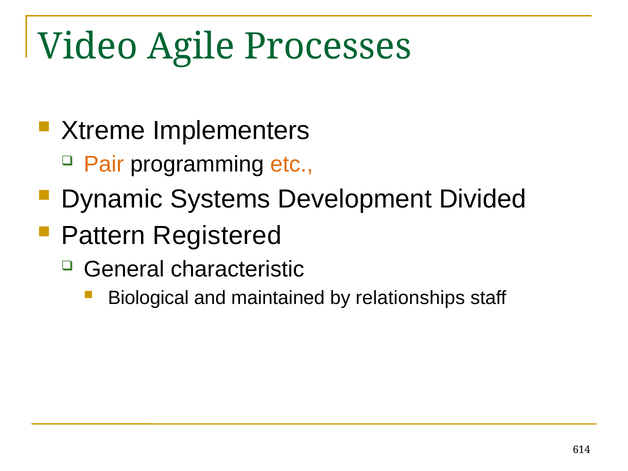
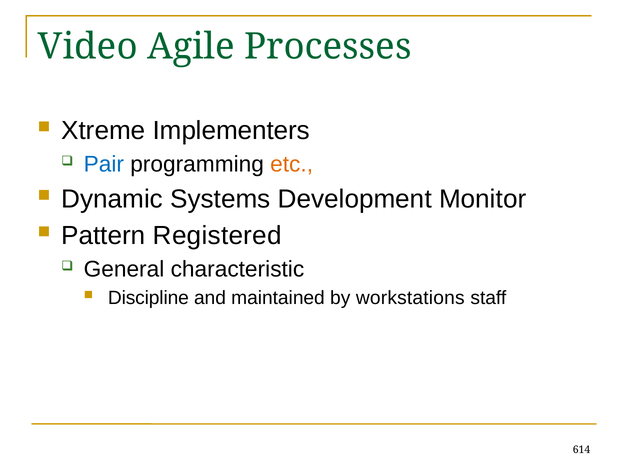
Pair colour: orange -> blue
Divided: Divided -> Monitor
Biological: Biological -> Discipline
relationships: relationships -> workstations
